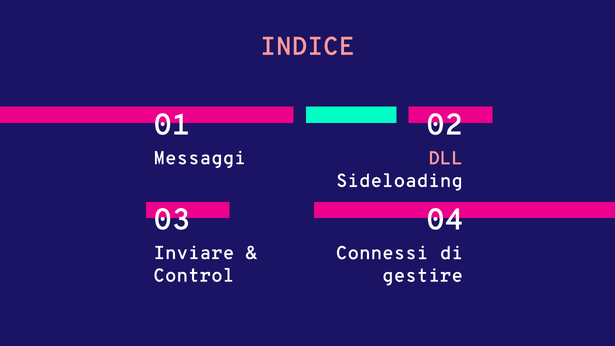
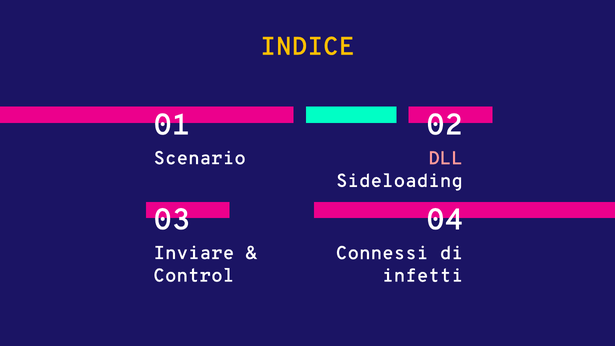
INDICE colour: pink -> yellow
Messaggi: Messaggi -> Scenario
gestire: gestire -> infetti
